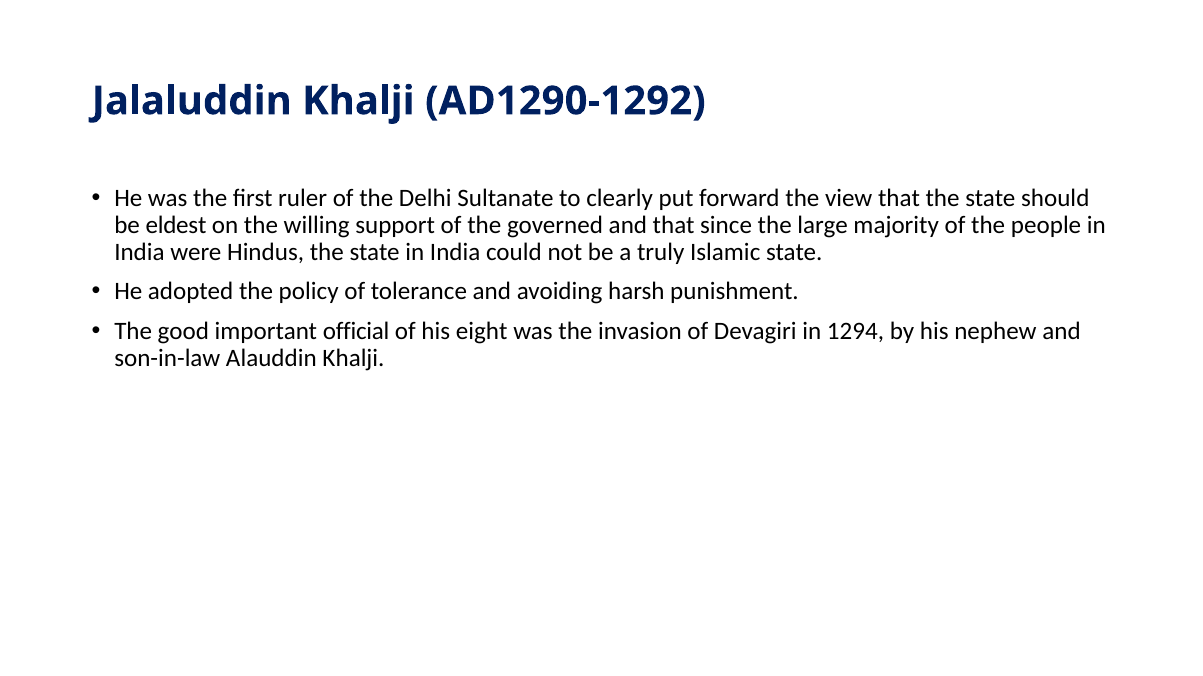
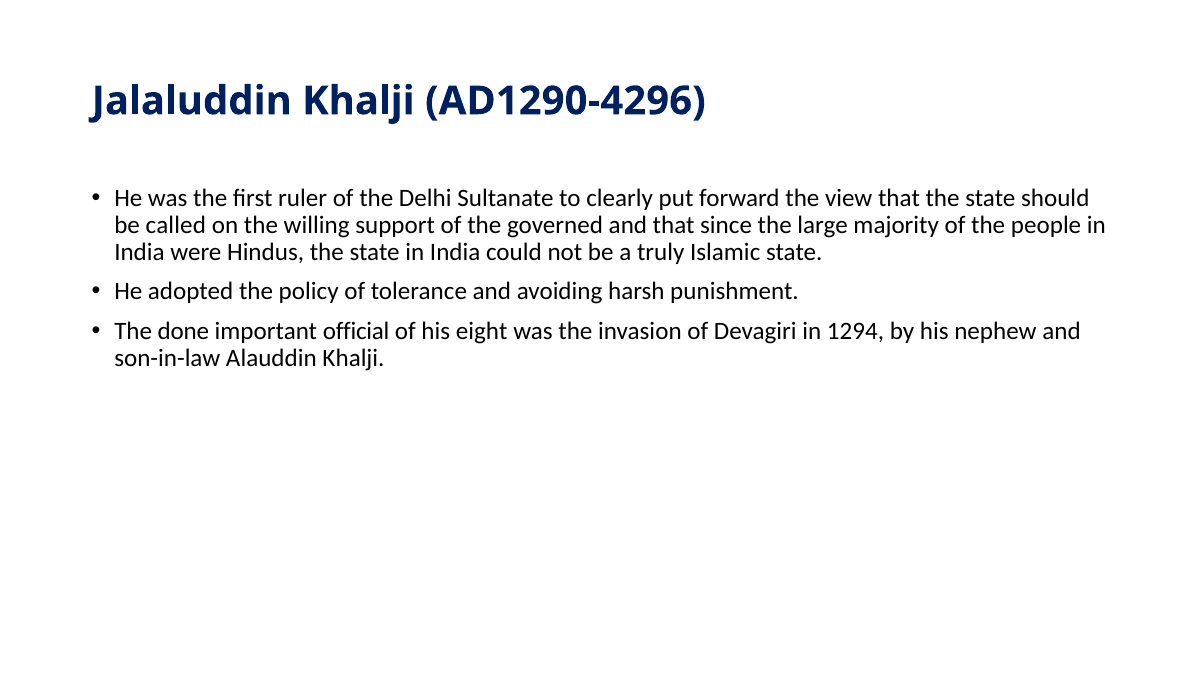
AD1290-1292: AD1290-1292 -> AD1290-4296
eldest: eldest -> called
good: good -> done
